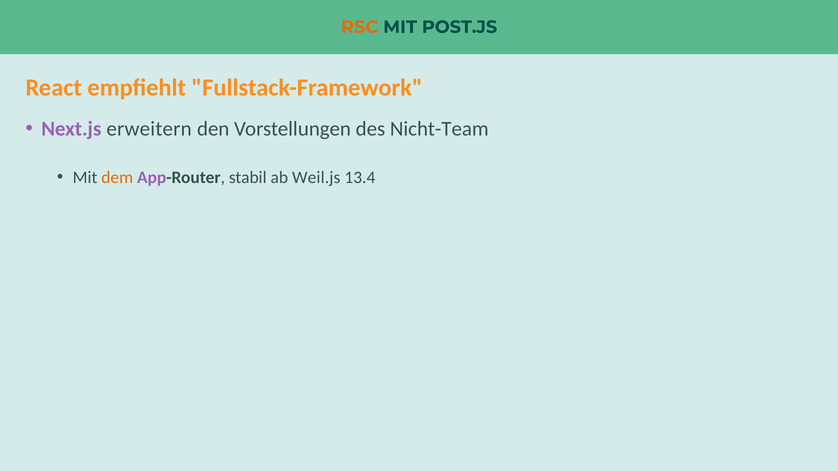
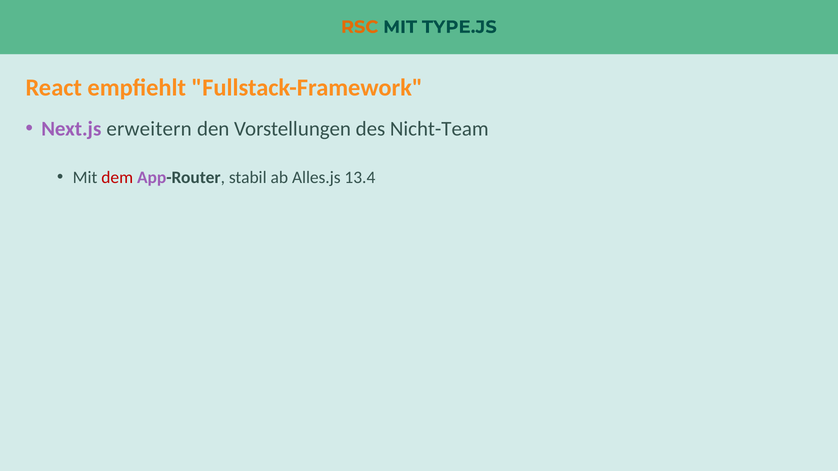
POST.JS: POST.JS -> TYPE.JS
dem colour: orange -> red
Weil.js: Weil.js -> Alles.js
